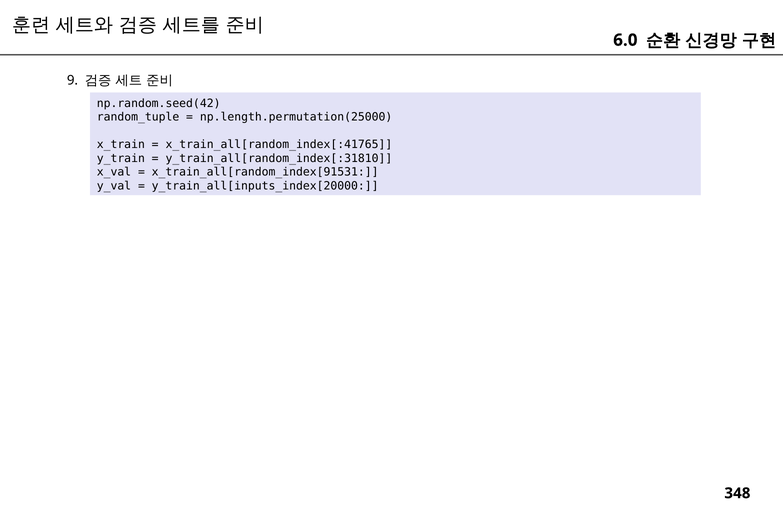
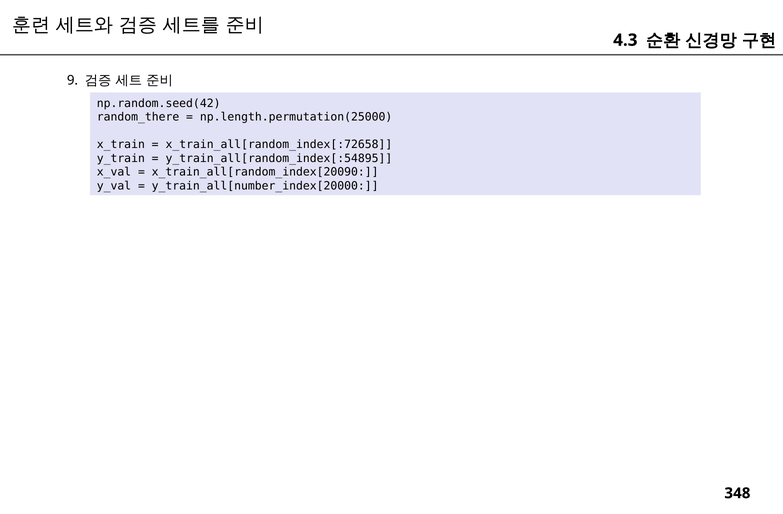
6.0: 6.0 -> 4.3
random_tuple: random_tuple -> random_there
x_train_all[random_index[:41765: x_train_all[random_index[:41765 -> x_train_all[random_index[:72658
y_train_all[random_index[:31810: y_train_all[random_index[:31810 -> y_train_all[random_index[:54895
x_train_all[random_index[91531: x_train_all[random_index[91531 -> x_train_all[random_index[20090
y_train_all[inputs_index[20000: y_train_all[inputs_index[20000 -> y_train_all[number_index[20000
